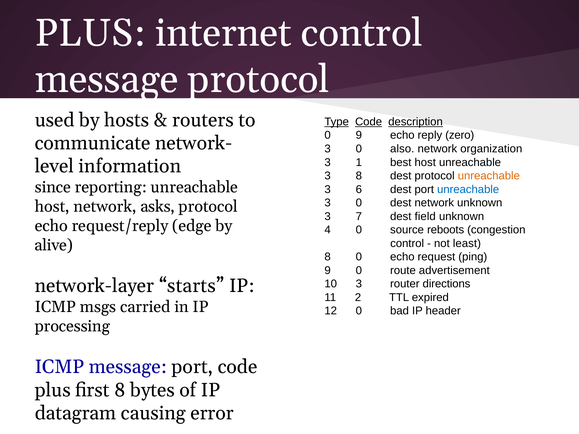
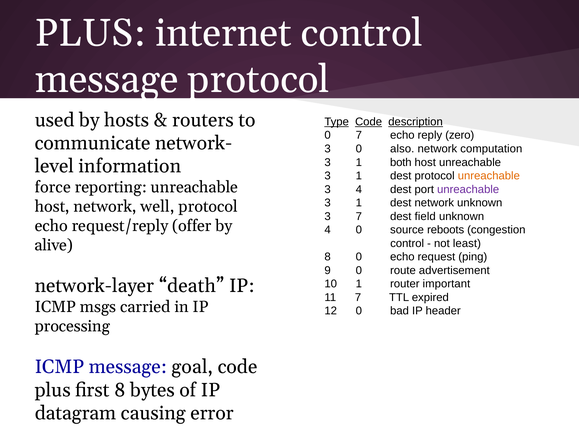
0 9: 9 -> 7
organization: organization -> computation
best: best -> both
8 at (359, 176): 8 -> 1
since: since -> force
3 6: 6 -> 4
unreachable at (468, 189) colour: blue -> purple
0 at (359, 203): 0 -> 1
asks: asks -> well
edge: edge -> offer
10 3: 3 -> 1
directions: directions -> important
starts: starts -> death
11 2: 2 -> 7
message port: port -> goal
